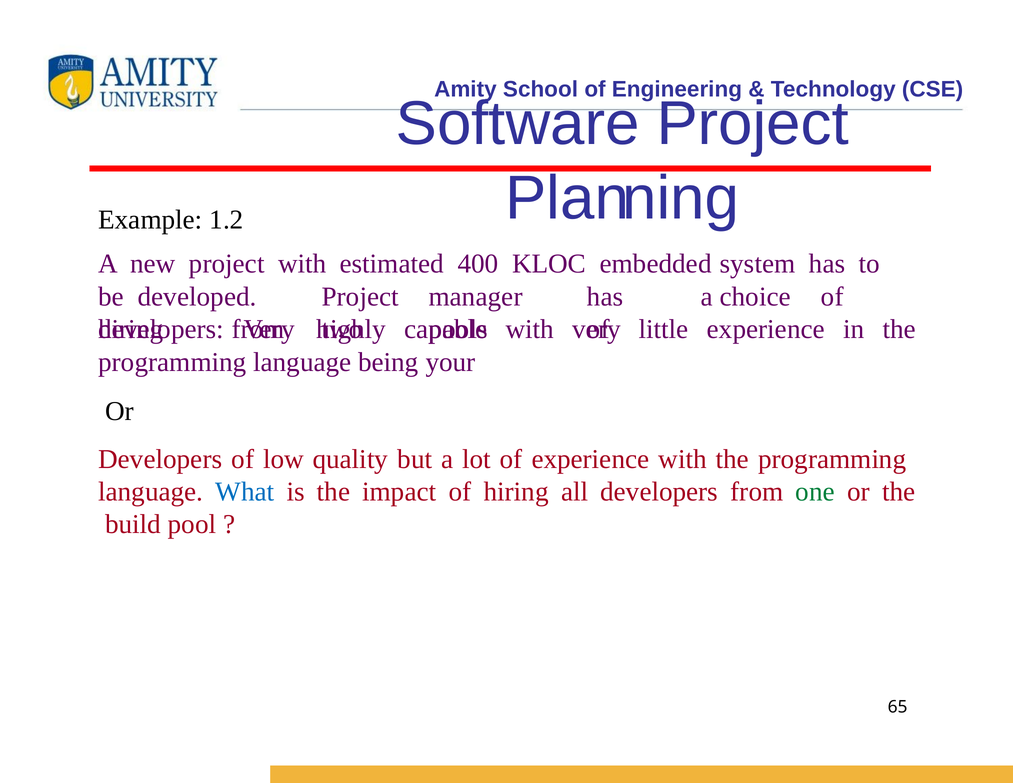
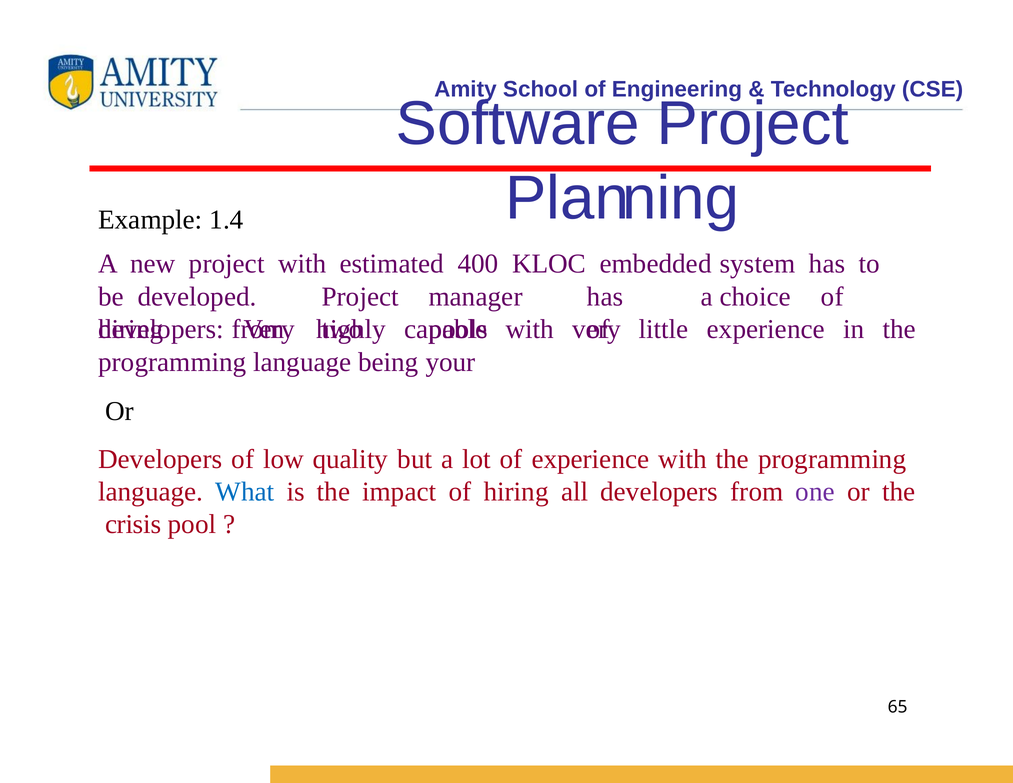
1.2: 1.2 -> 1.4
one colour: green -> purple
build: build -> crisis
